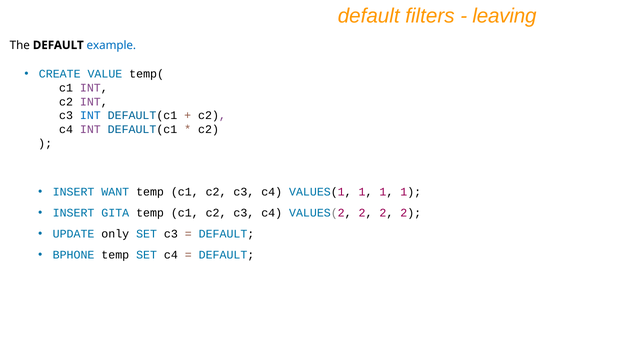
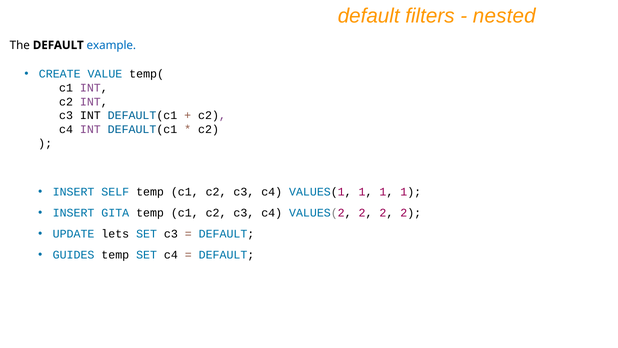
leaving: leaving -> nested
INT at (90, 115) colour: blue -> black
WANT: WANT -> SELF
only: only -> lets
BPHONE: BPHONE -> GUIDES
